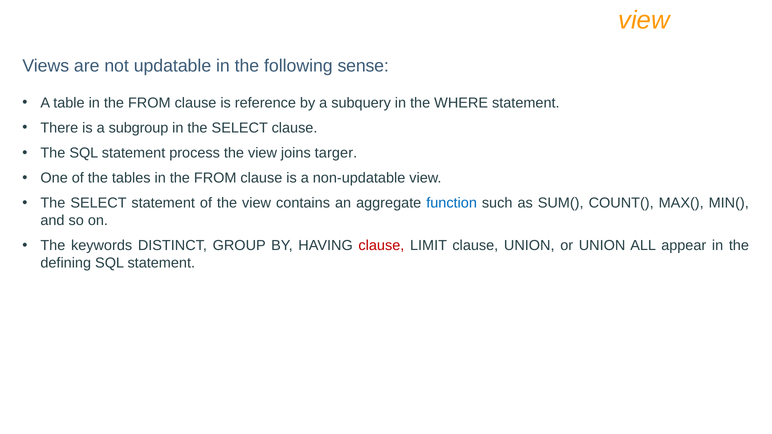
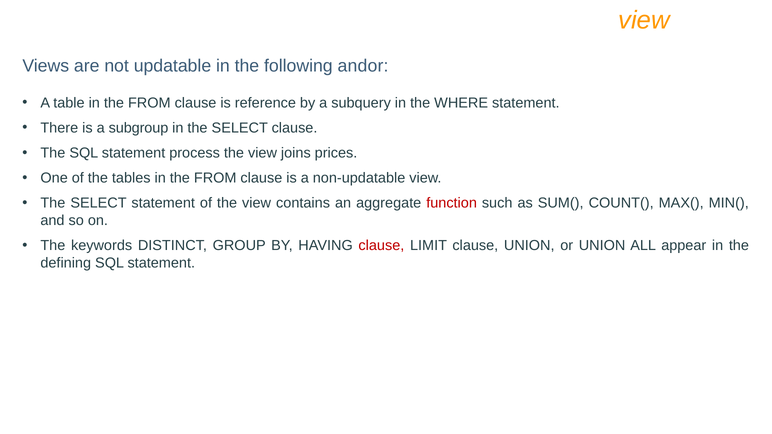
sense: sense -> andor
targer: targer -> prices
function colour: blue -> red
